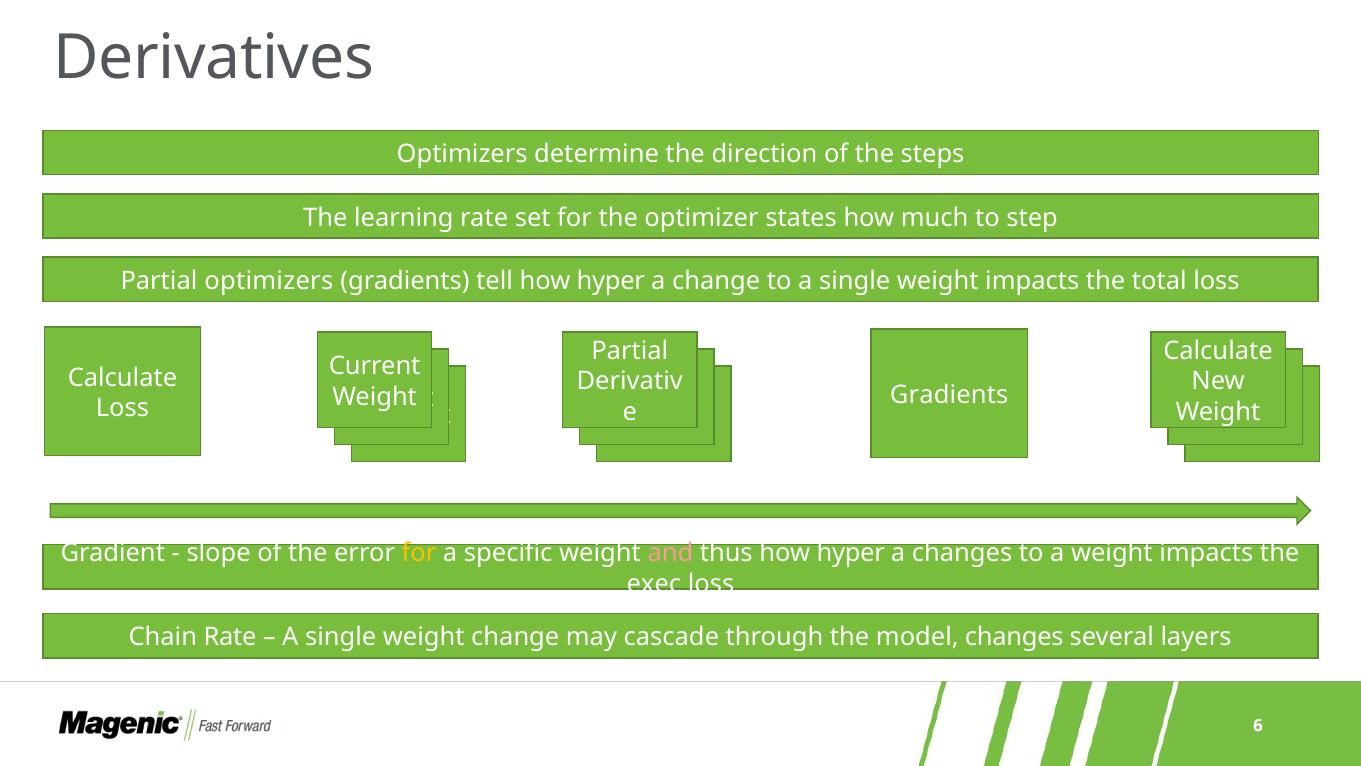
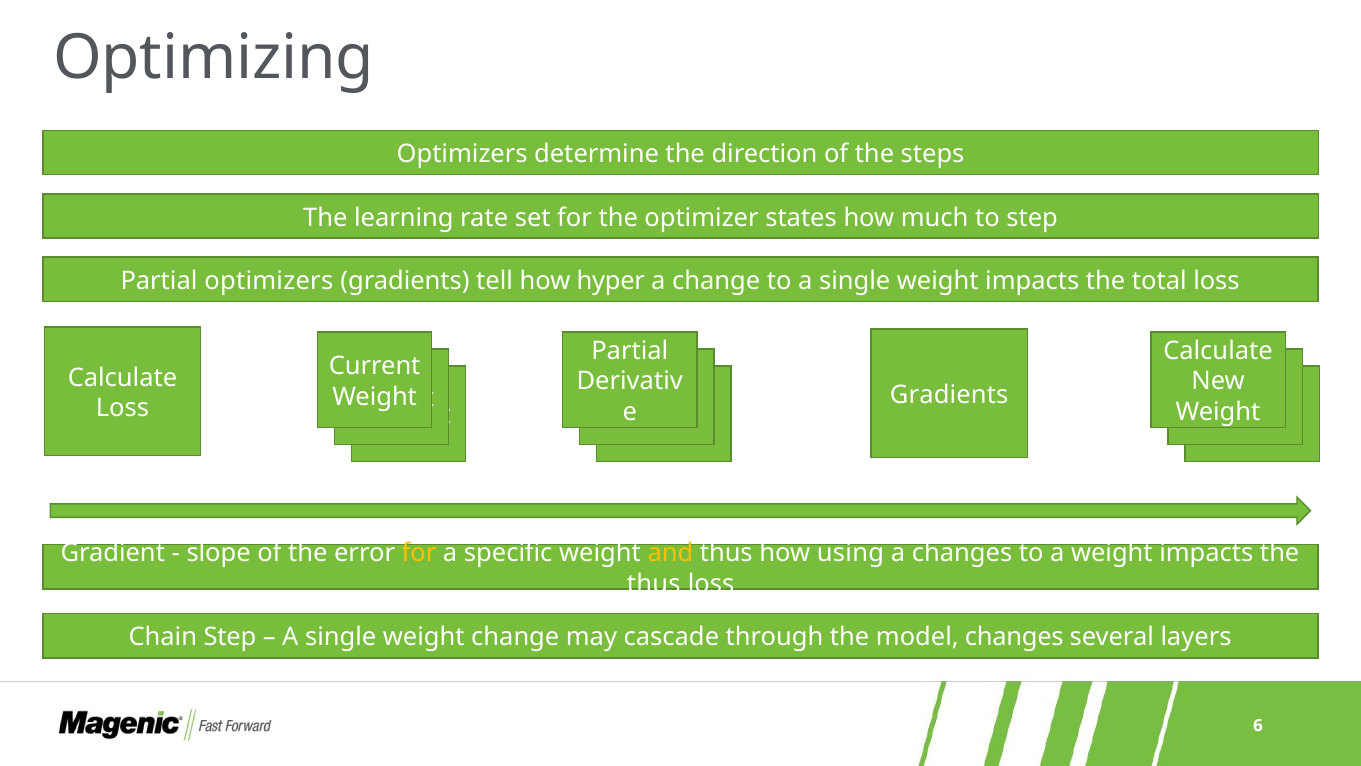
Derivatives: Derivatives -> Optimizing
and colour: pink -> yellow
thus how hyper: hyper -> using
exec at (654, 584): exec -> thus
Chain Rate: Rate -> Step
